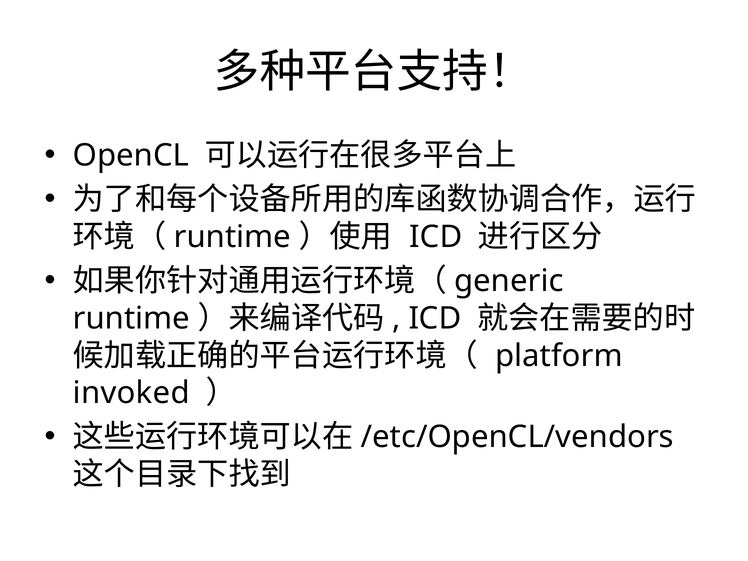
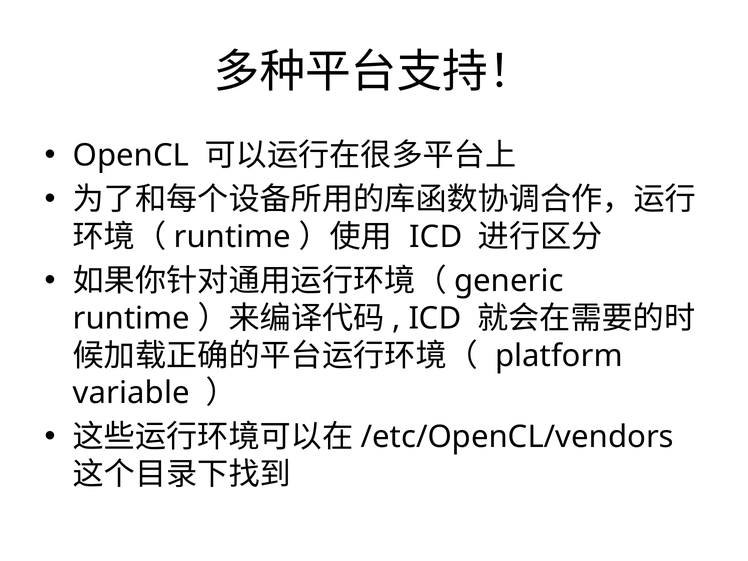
invoked: invoked -> variable
